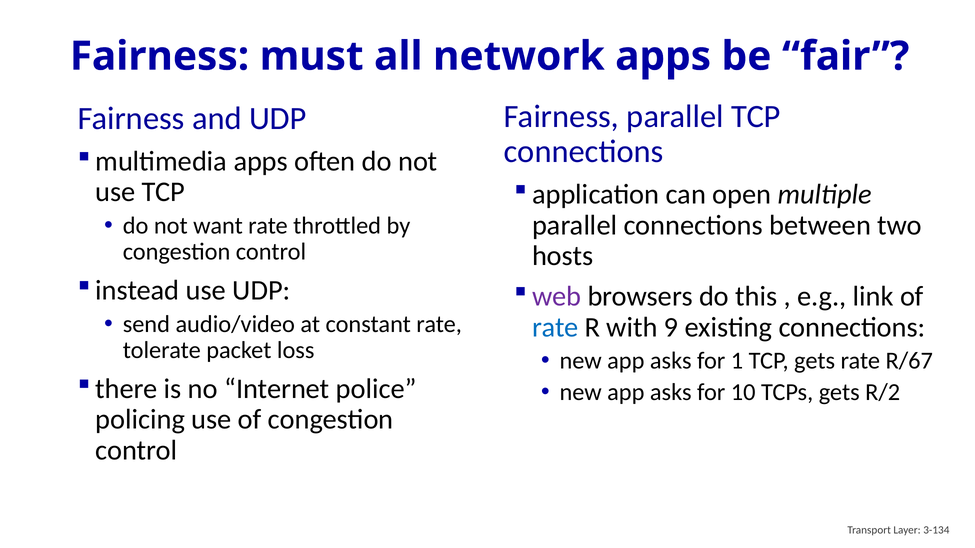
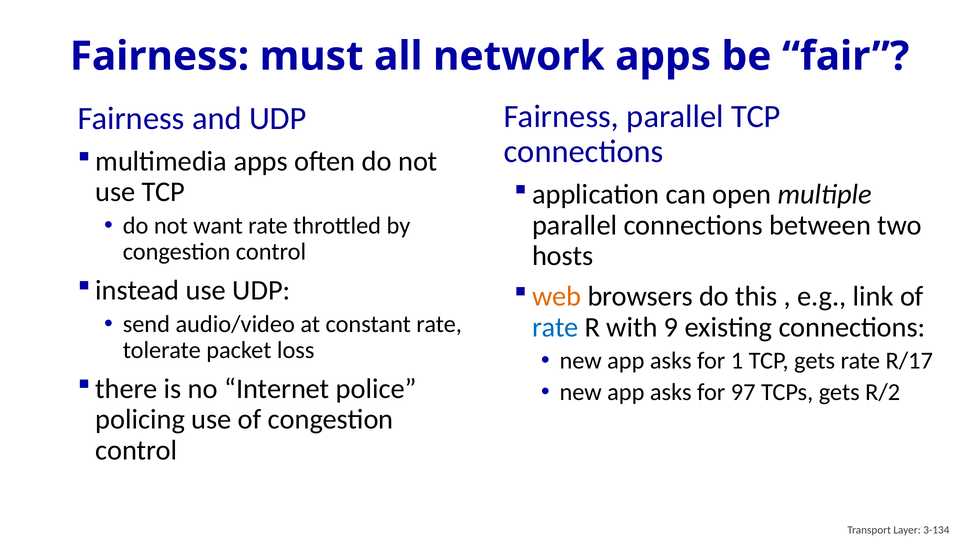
web colour: purple -> orange
R/67: R/67 -> R/17
10: 10 -> 97
